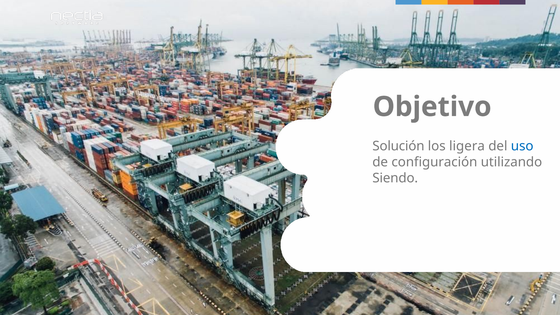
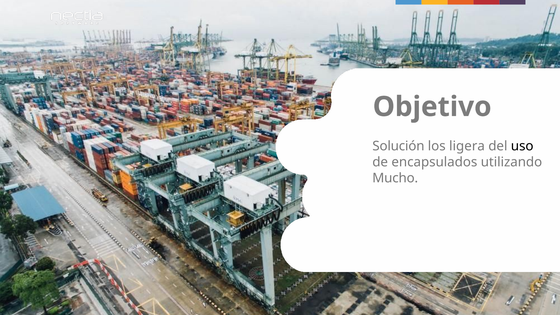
uso colour: blue -> black
configuración: configuración -> encapsulados
Siendo: Siendo -> Mucho
